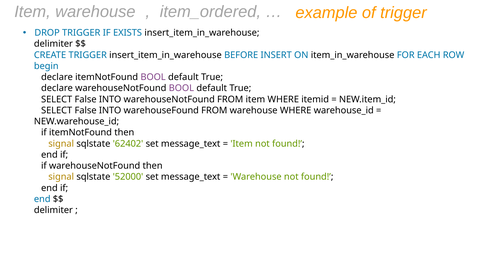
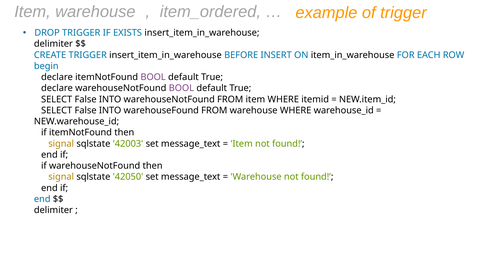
62402: 62402 -> 42003
52000: 52000 -> 42050
